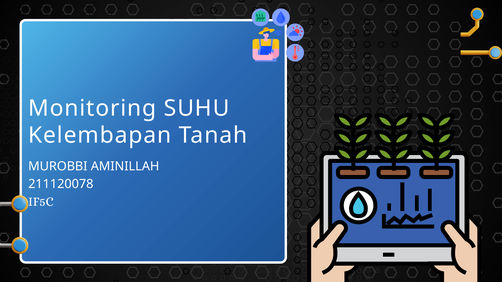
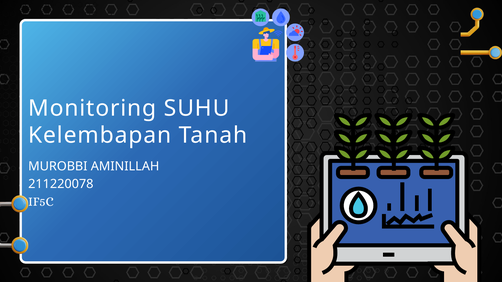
211120078: 211120078 -> 211220078
